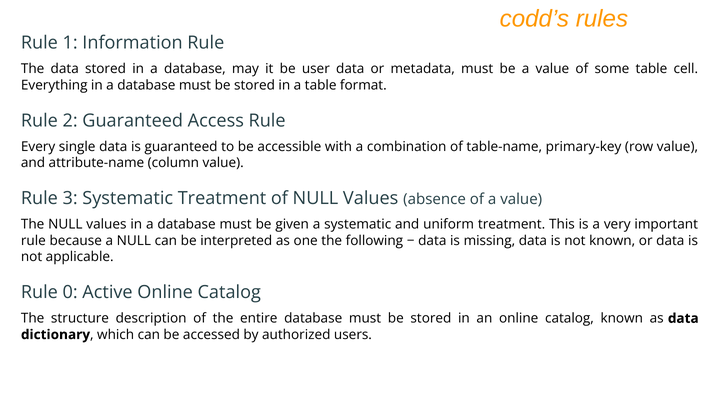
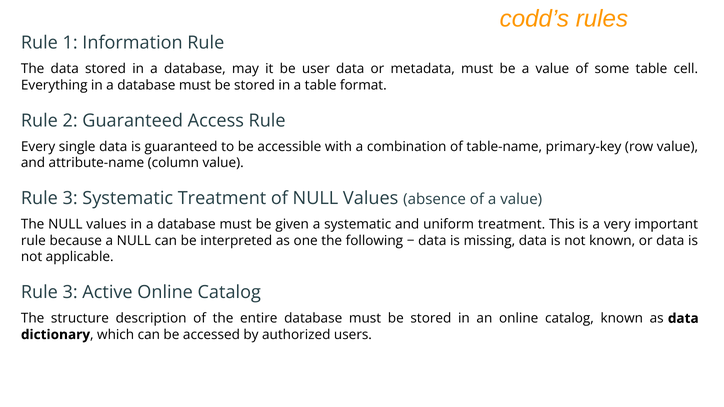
0 at (70, 293): 0 -> 3
